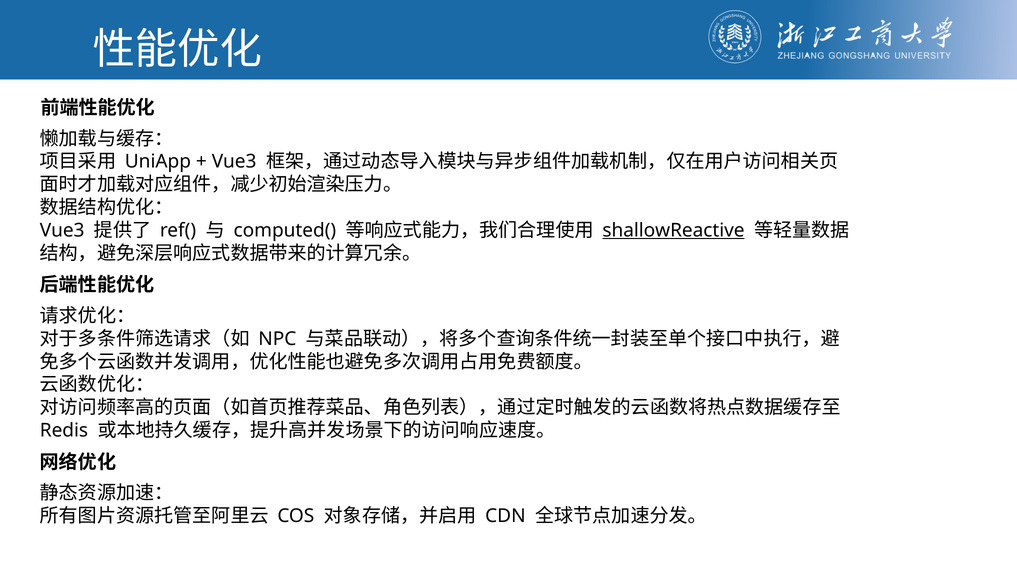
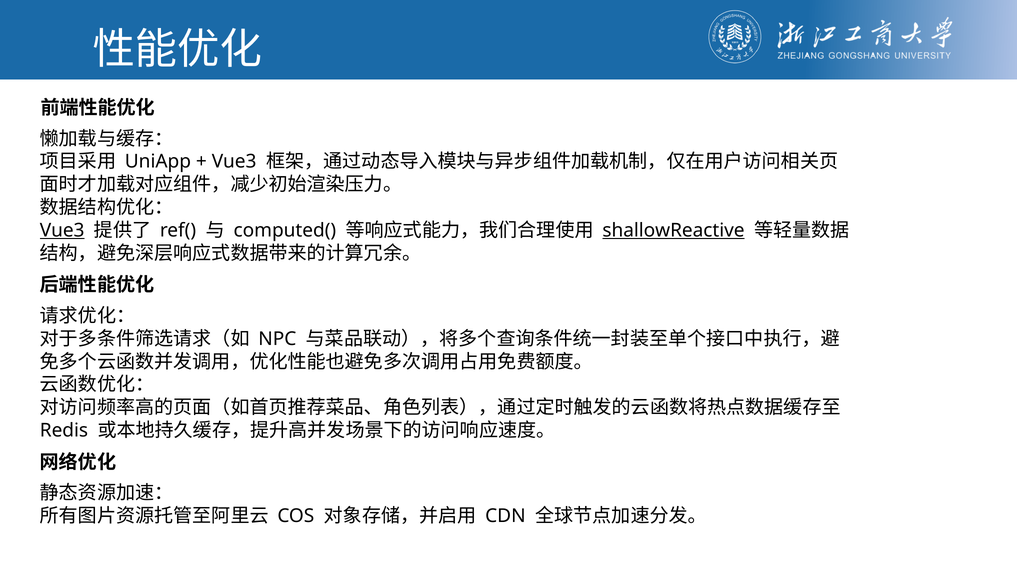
Vue3 at (62, 230) underline: none -> present
